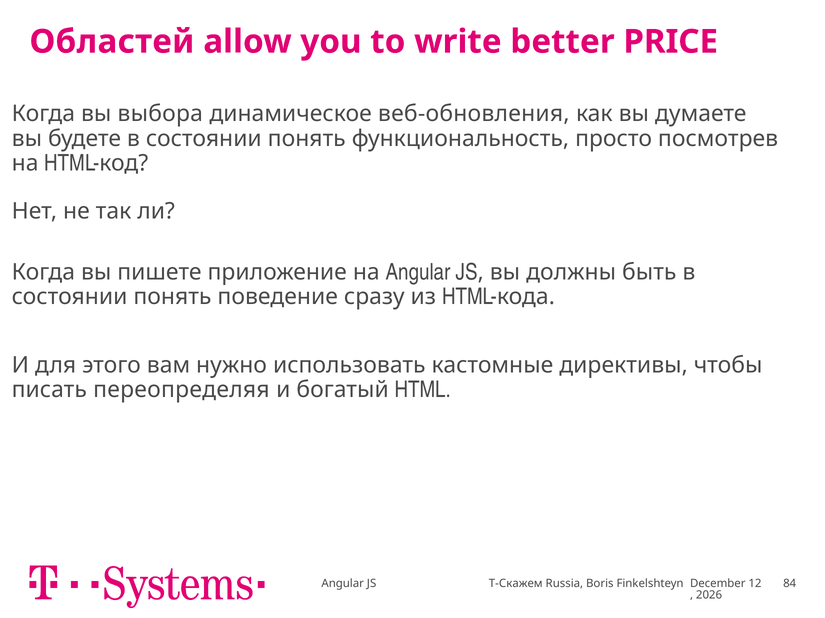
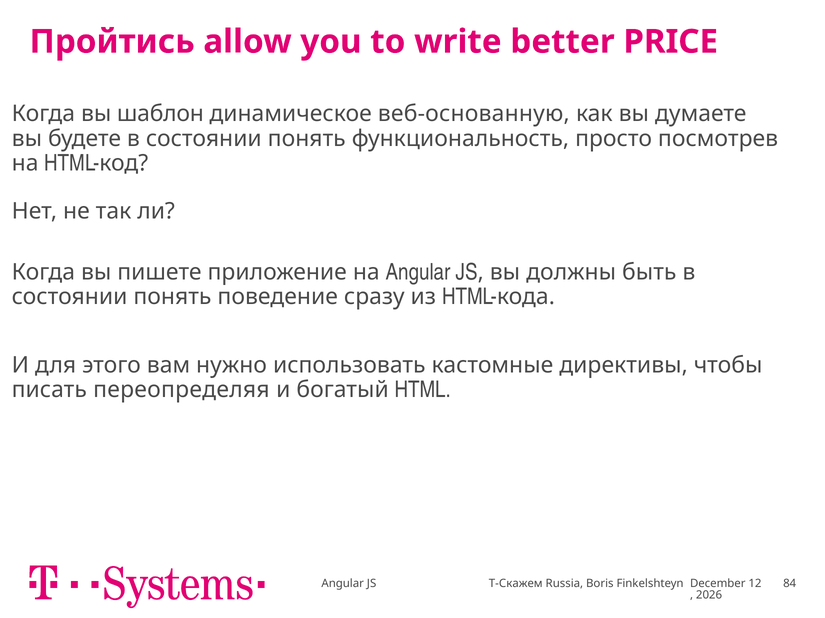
Областей: Областей -> Пройтись
выбора: выбора -> шаблон
веб-обновления: веб-обновления -> веб-основанную
